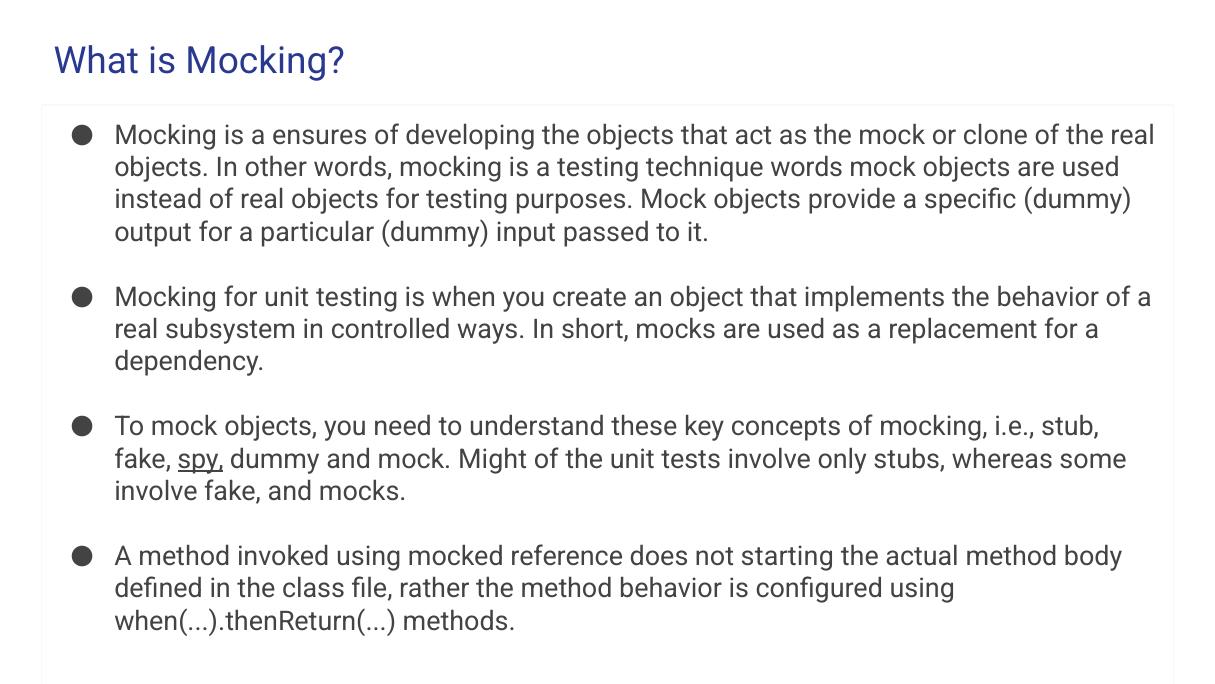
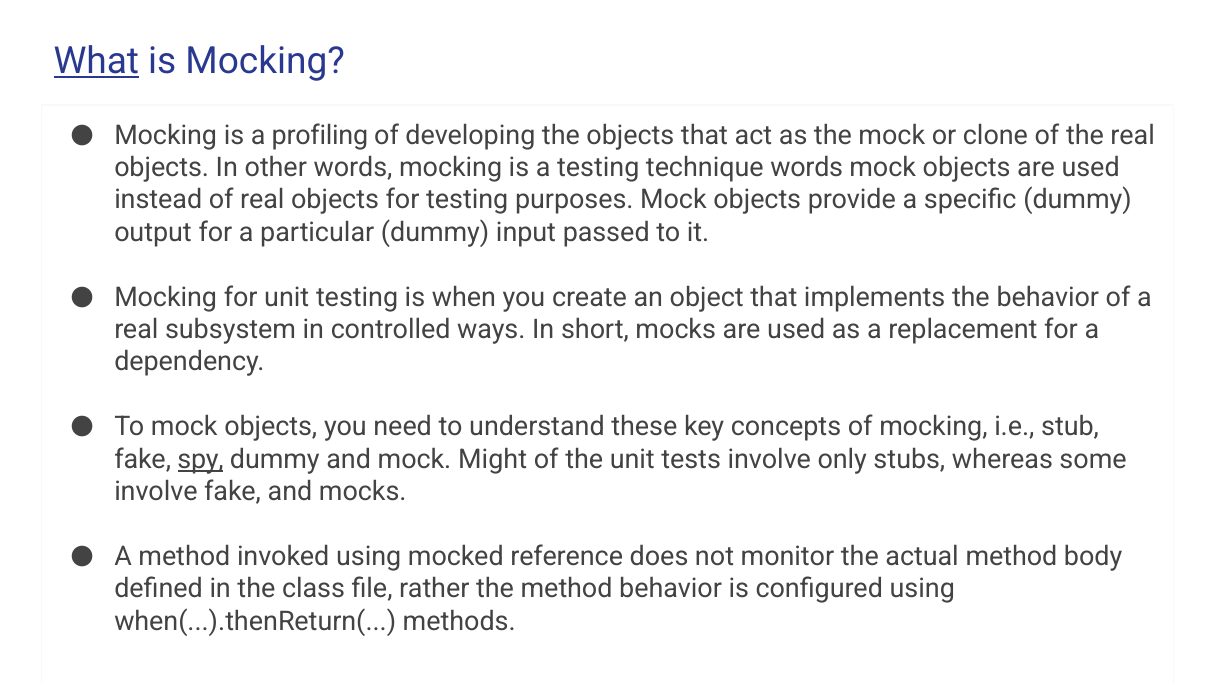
What underline: none -> present
ensures: ensures -> profiling
starting: starting -> monitor
